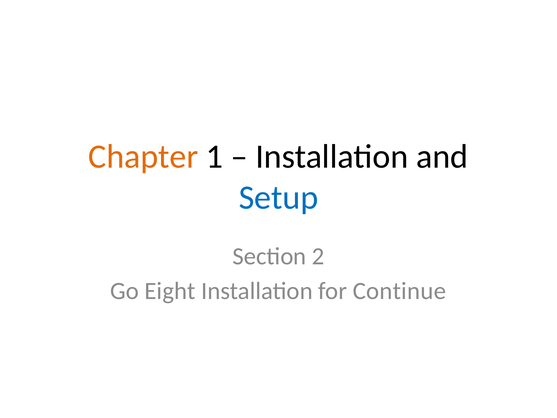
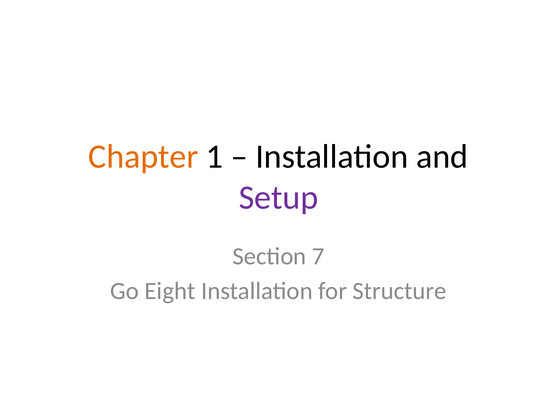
Setup colour: blue -> purple
2: 2 -> 7
Continue: Continue -> Structure
